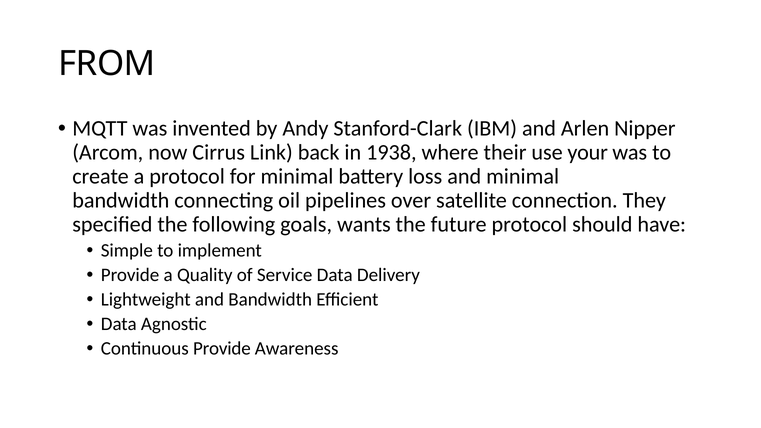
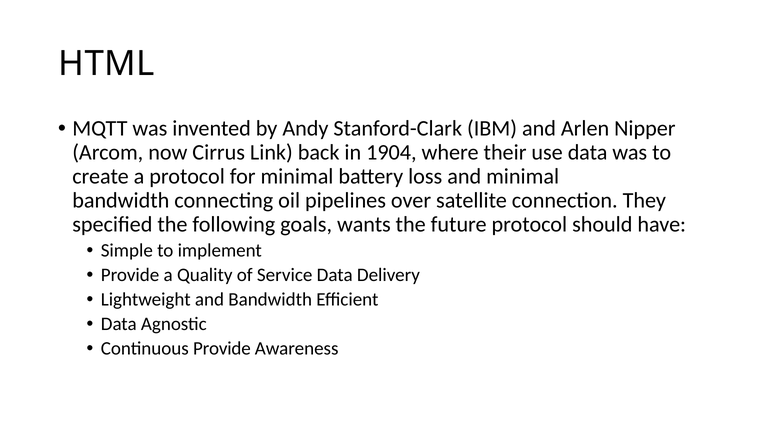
FROM: FROM -> HTML
1938: 1938 -> 1904
use your: your -> data
